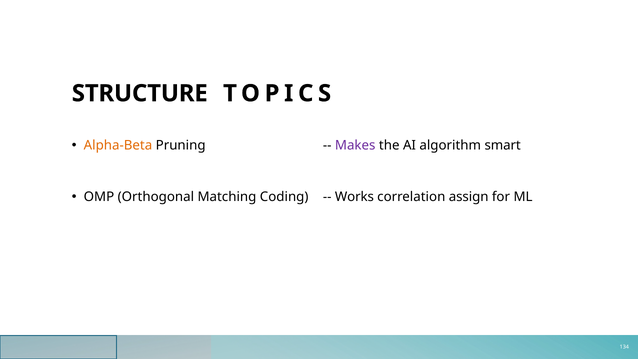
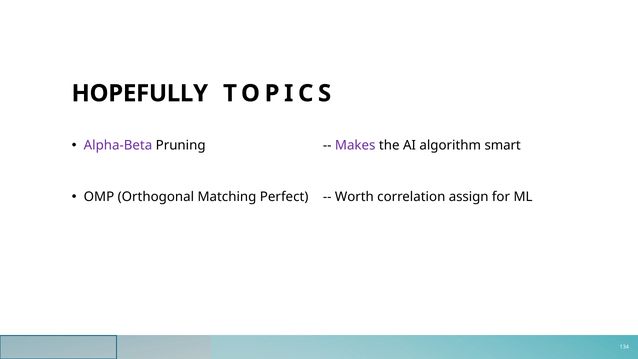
STRUCTURE: STRUCTURE -> HOPEFULLY
Alpha-Beta colour: orange -> purple
Coding: Coding -> Perfect
Works: Works -> Worth
